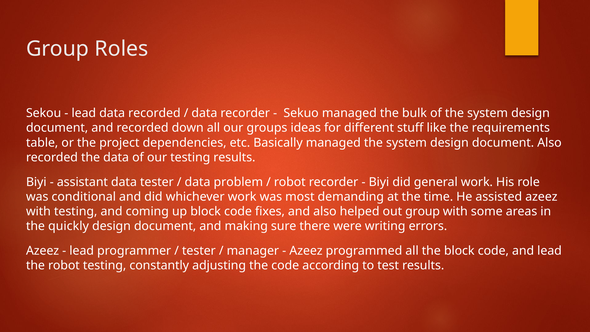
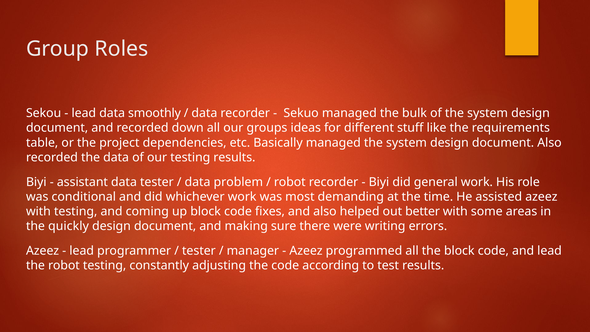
data recorded: recorded -> smoothly
out group: group -> better
